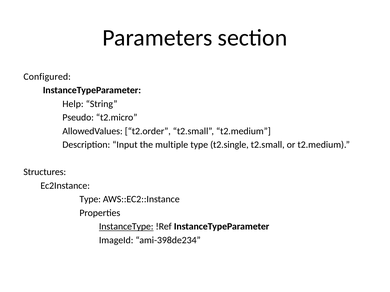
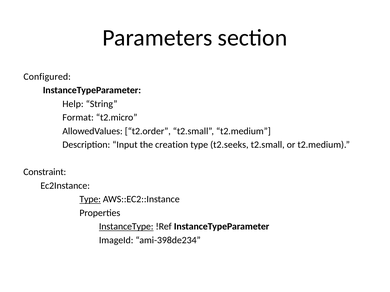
Pseudo: Pseudo -> Format
multiple: multiple -> creation
t2.single: t2.single -> t2.seeks
Structures: Structures -> Constraint
Type at (90, 200) underline: none -> present
